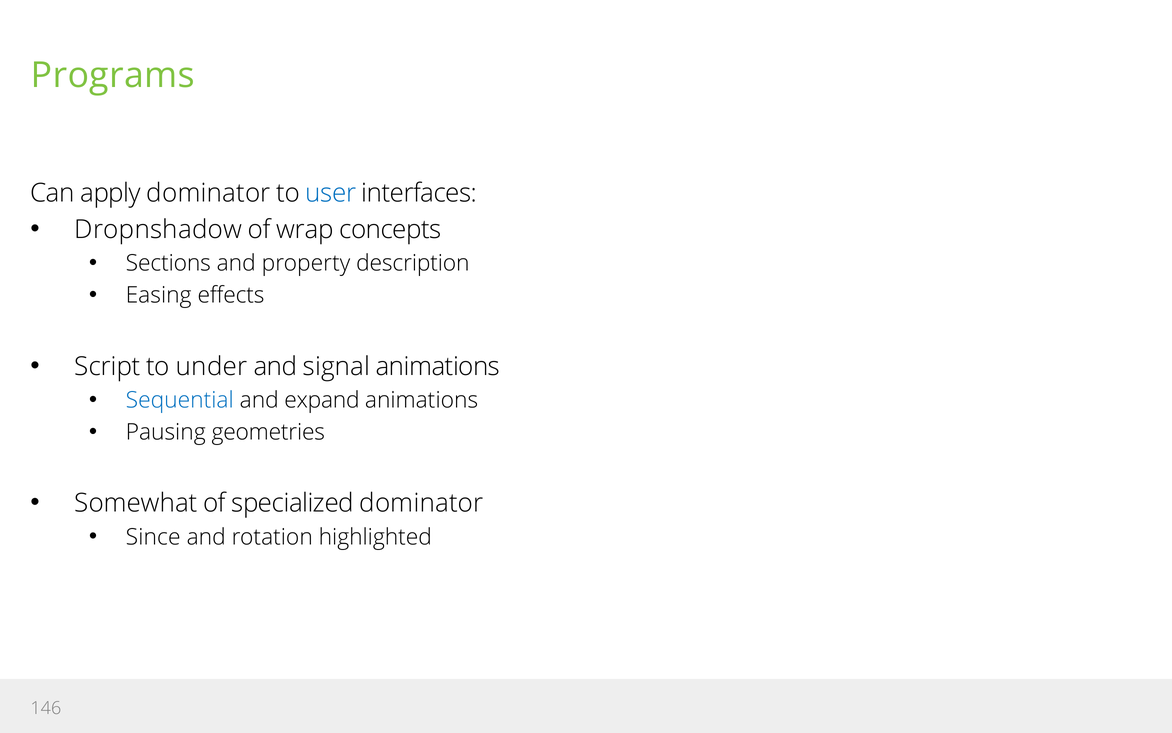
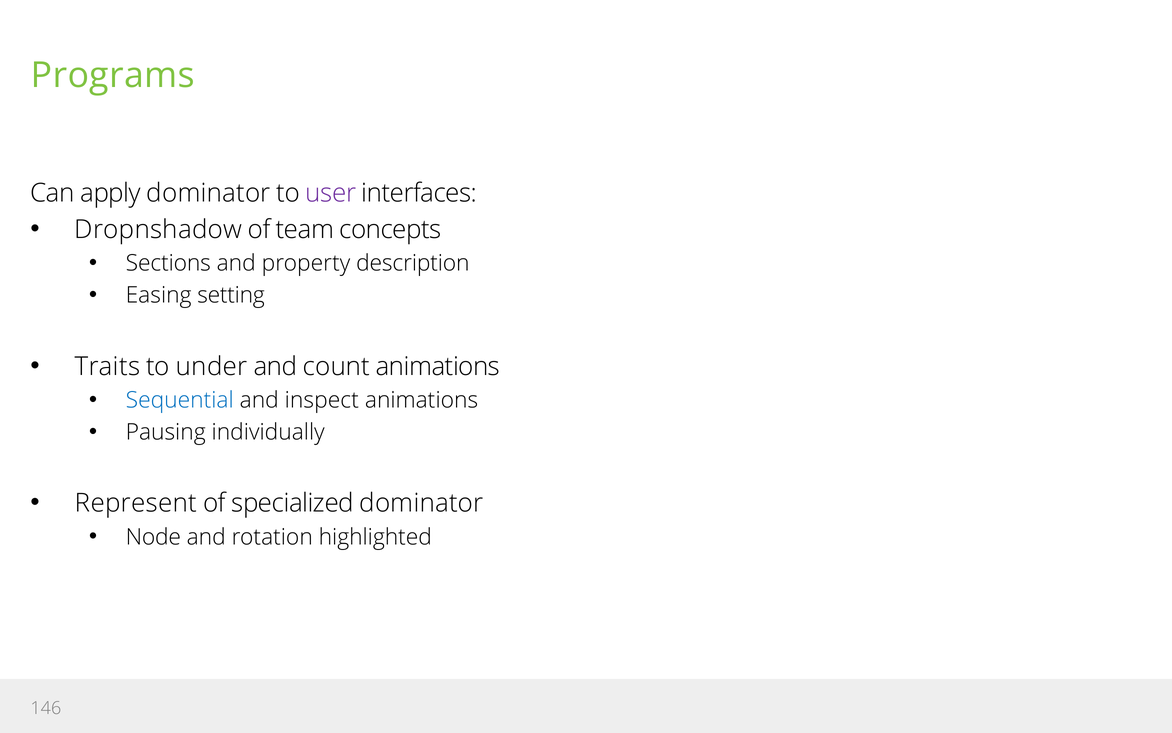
user colour: blue -> purple
wrap: wrap -> team
effects: effects -> setting
Script: Script -> Traits
signal: signal -> count
expand: expand -> inspect
geometries: geometries -> individually
Somewhat: Somewhat -> Represent
Since: Since -> Node
